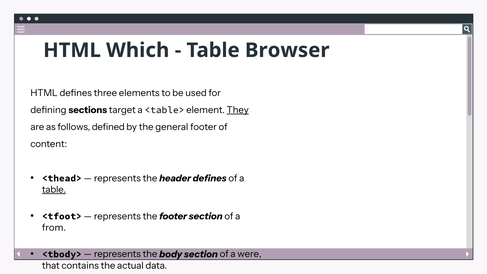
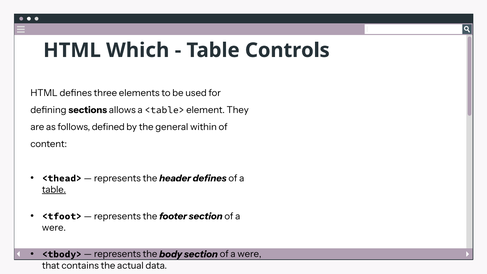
Browser: Browser -> Controls
target: target -> allows
They underline: present -> none
general footer: footer -> within
from at (54, 228): from -> were
